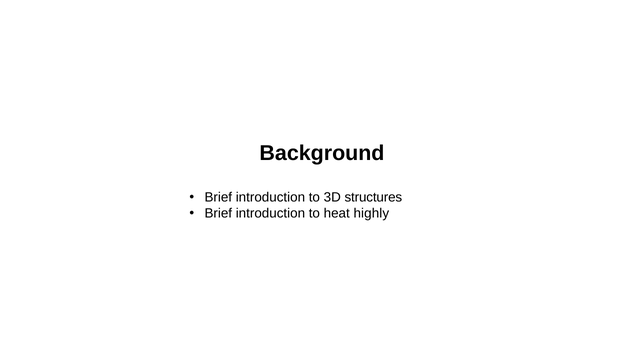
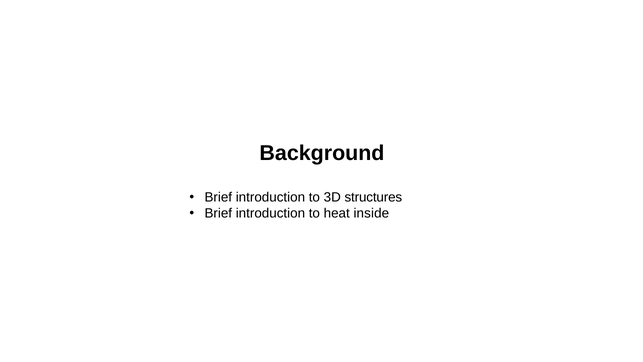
highly: highly -> inside
